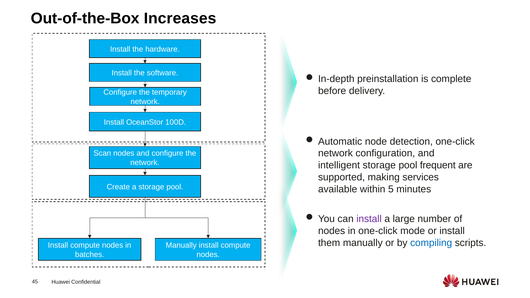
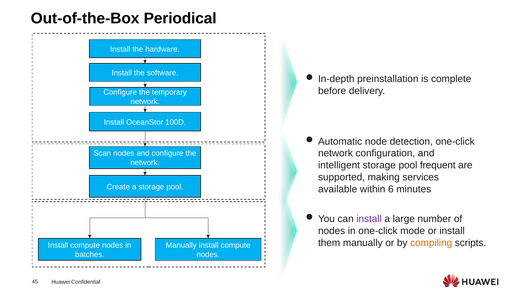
Increases: Increases -> Periodical
5: 5 -> 6
compiling colour: blue -> orange
